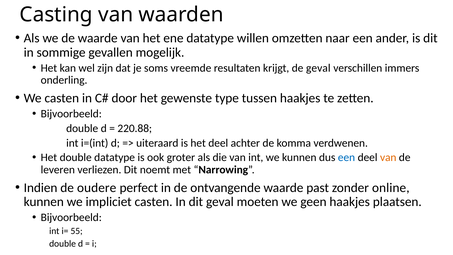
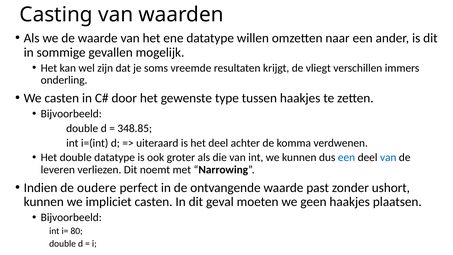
de geval: geval -> vliegt
220.88: 220.88 -> 348.85
van at (388, 157) colour: orange -> blue
online: online -> ushort
55: 55 -> 80
